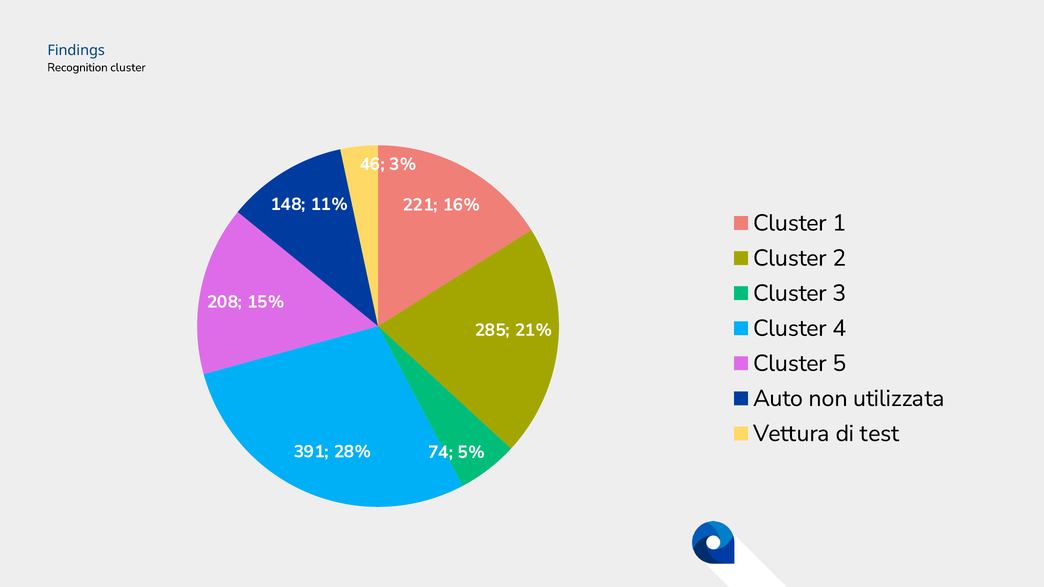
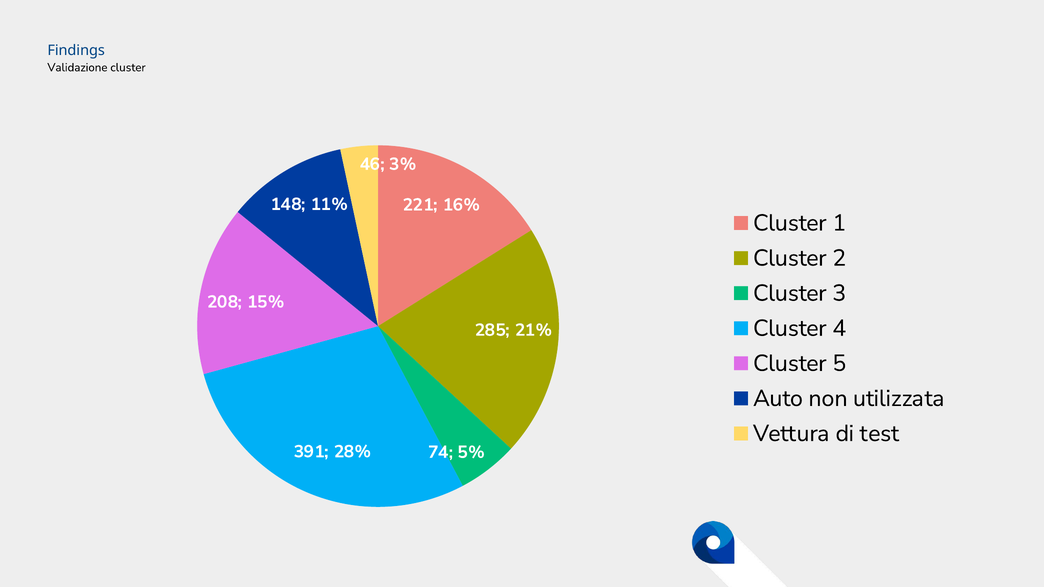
Recognition: Recognition -> Validazione
